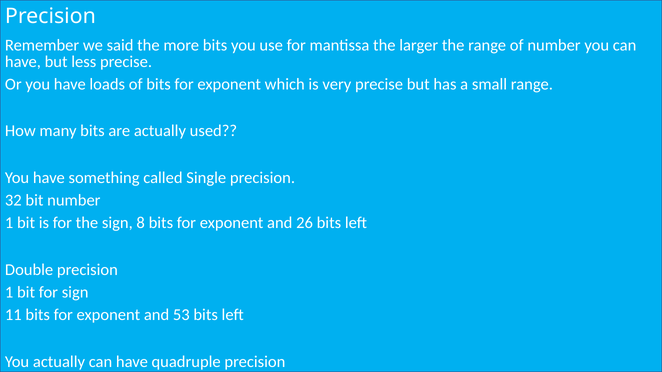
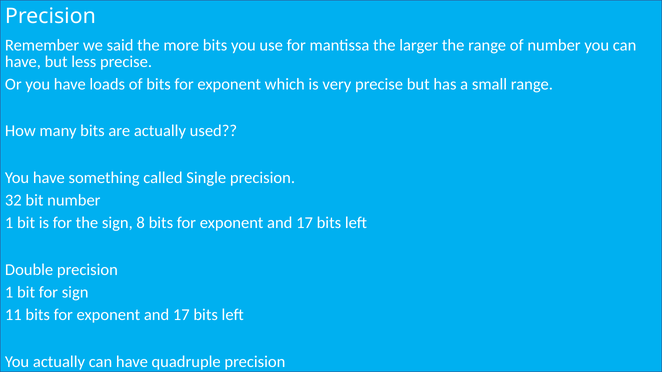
26 at (305, 223): 26 -> 17
53 at (181, 315): 53 -> 17
